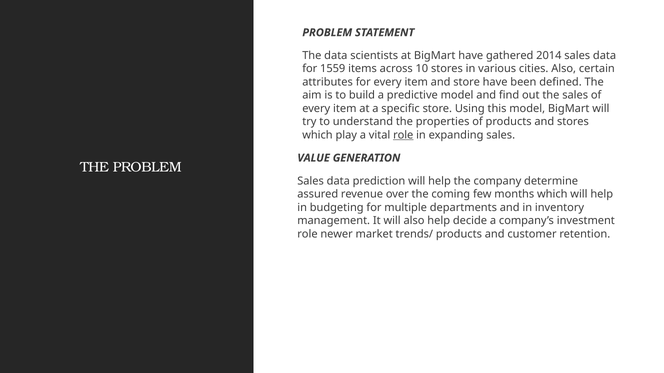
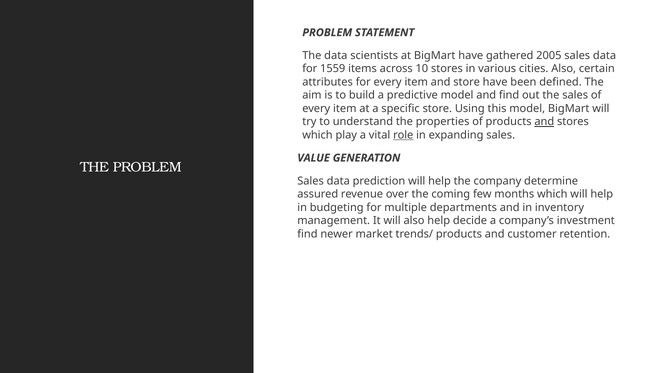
2014: 2014 -> 2005
and at (544, 122) underline: none -> present
role at (307, 234): role -> find
